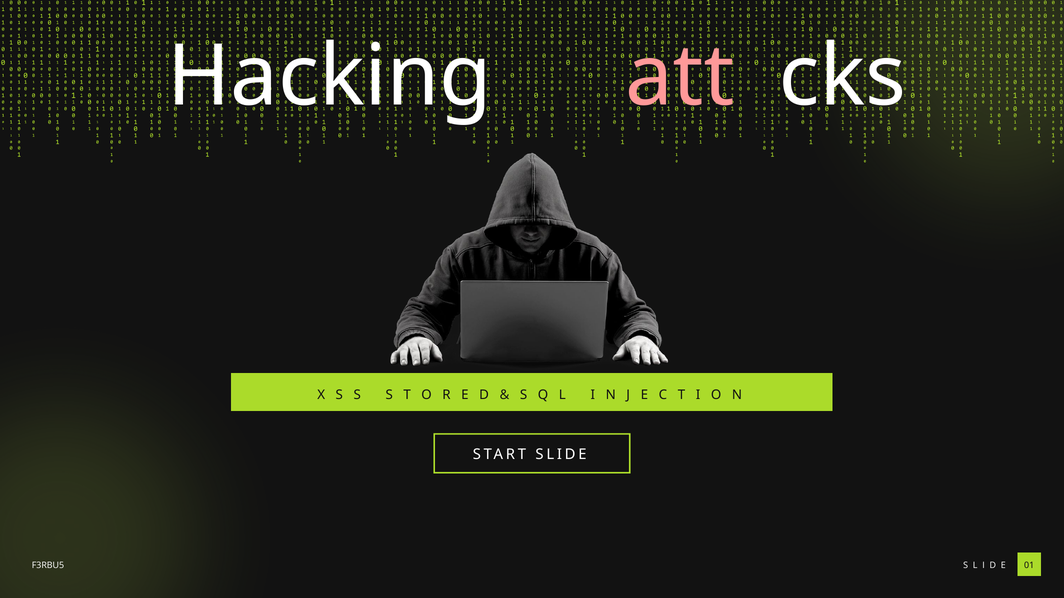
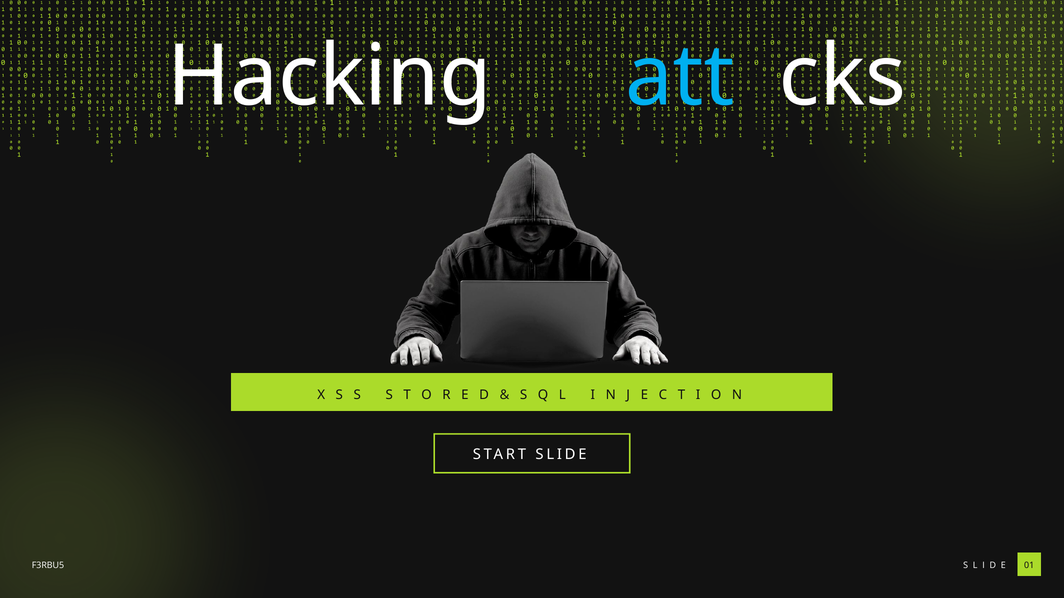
att colour: pink -> light blue
